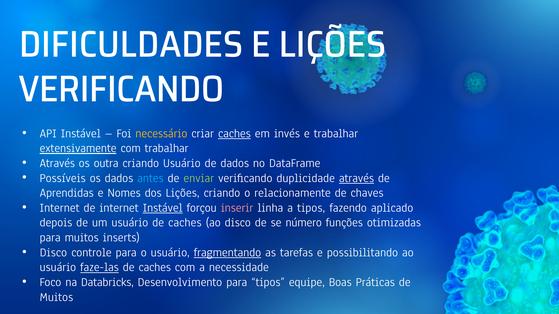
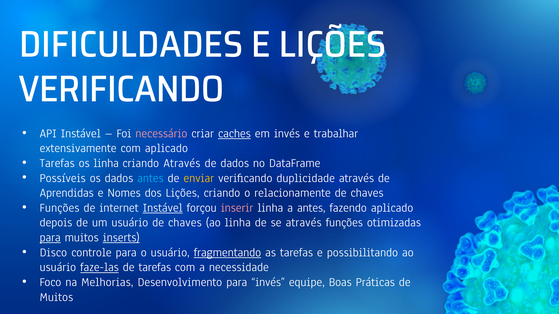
necessário colour: yellow -> pink
extensivamente underline: present -> none
com trabalhar: trabalhar -> aplicado
Através at (57, 163): Através -> Tarefas
os outra: outra -> linha
criando Usuário: Usuário -> Através
enviar colour: light green -> yellow
através at (356, 178) underline: present -> none
Internet at (60, 208): Internet -> Funções
a tipos: tipos -> antes
caches at (185, 223): caches -> chaves
ao disco: disco -> linha
se número: número -> através
para at (50, 238) underline: none -> present
inserts underline: none -> present
caches at (155, 268): caches -> tarefas
Databricks: Databricks -> Melhorias
para tipos: tipos -> invés
